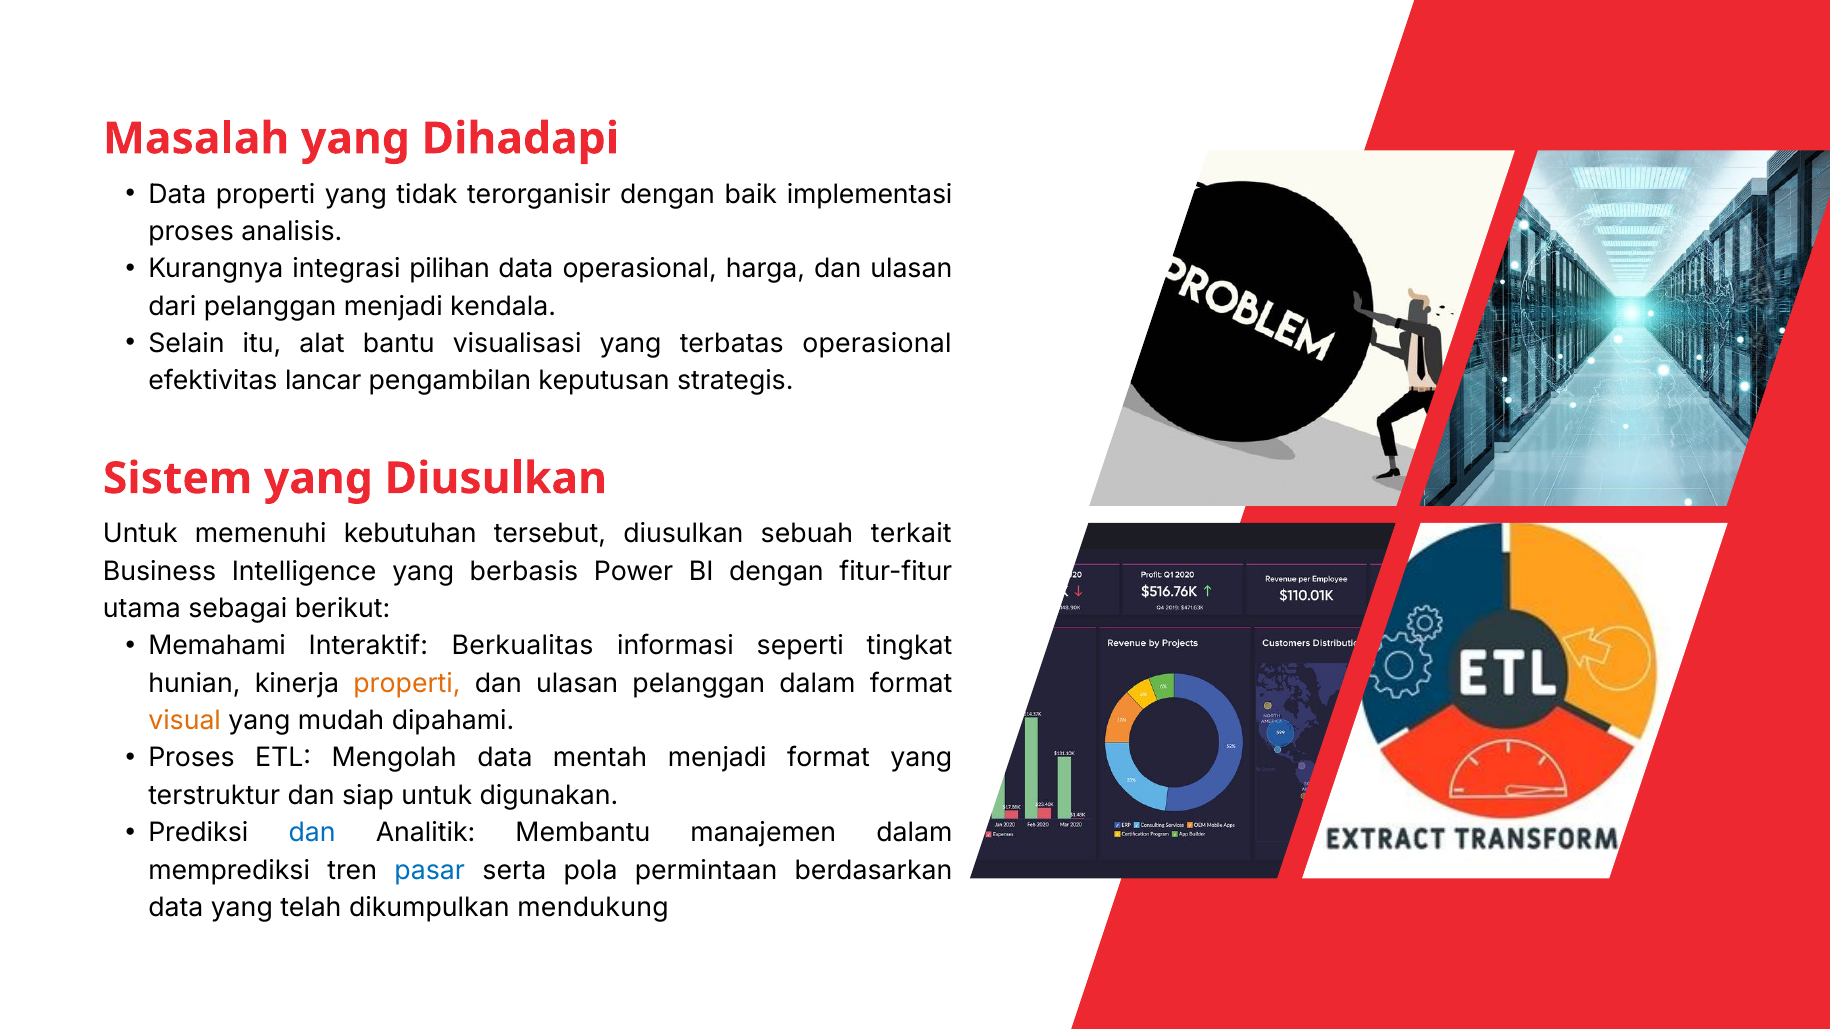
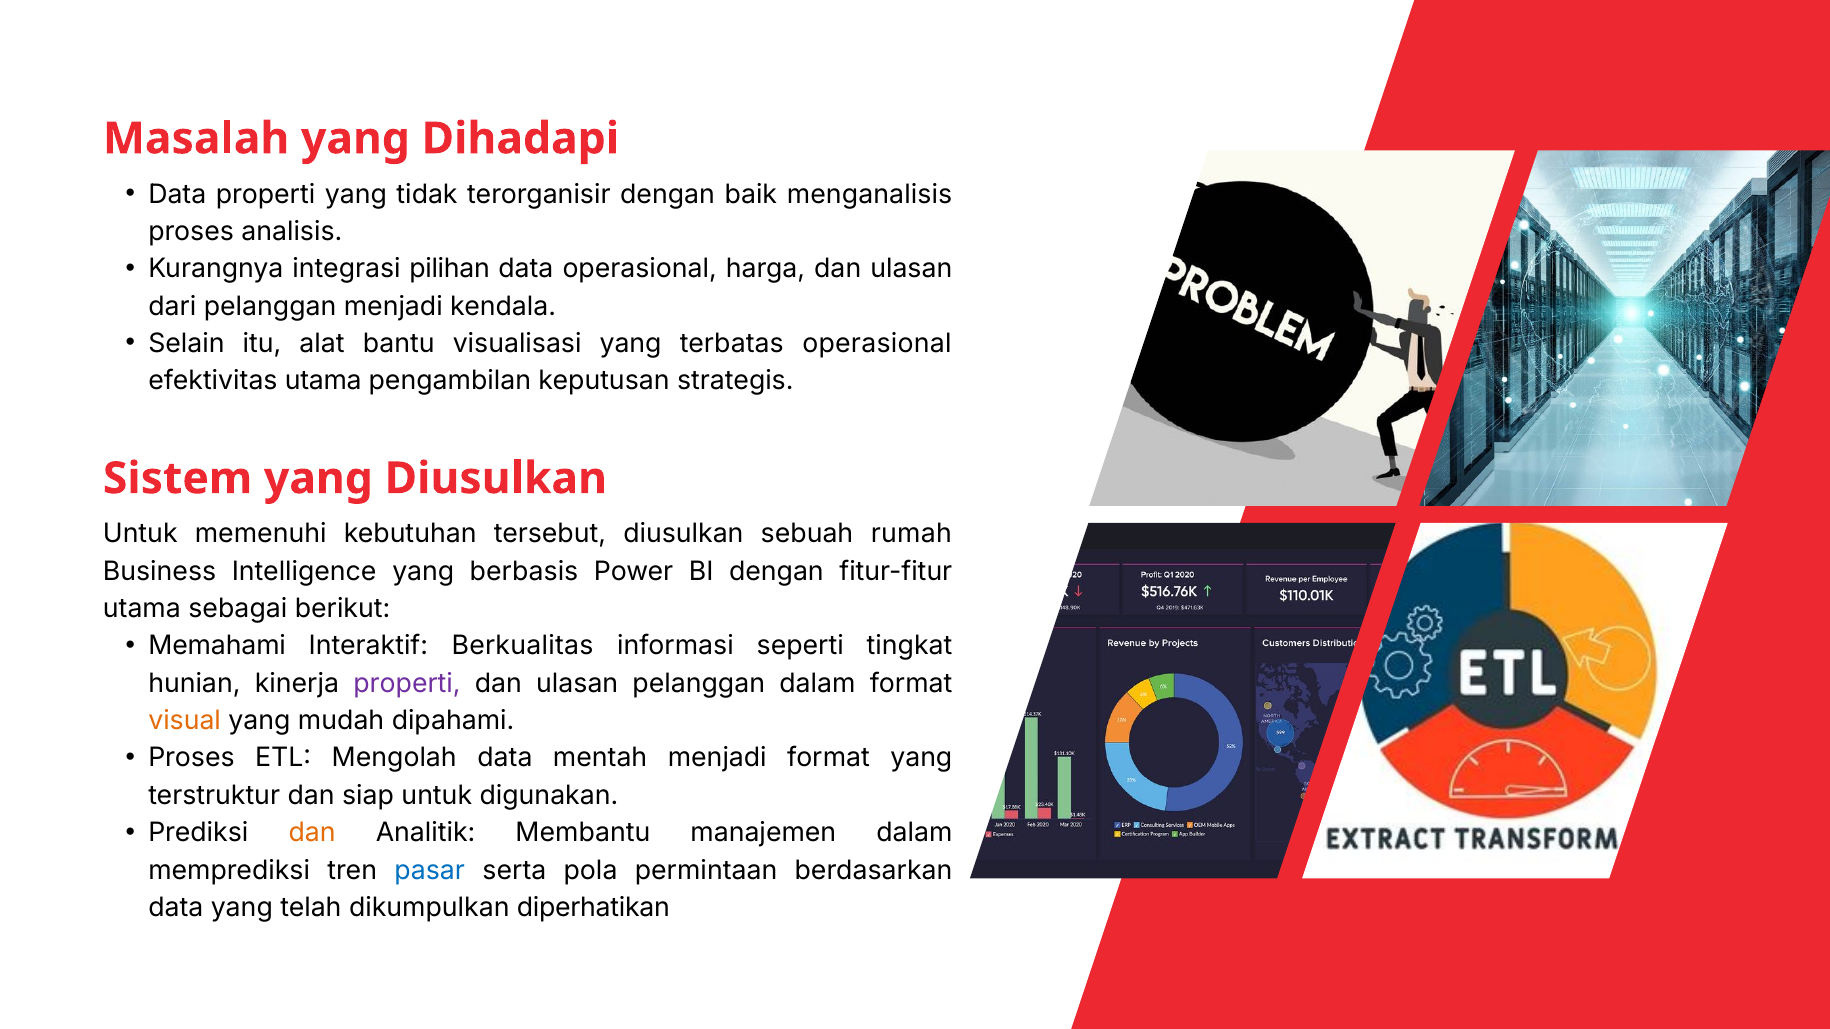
implementasi: implementasi -> menganalisis
efektivitas lancar: lancar -> utama
terkait: terkait -> rumah
properti at (407, 684) colour: orange -> purple
dan at (312, 833) colour: blue -> orange
mendukung: mendukung -> diperhatikan
